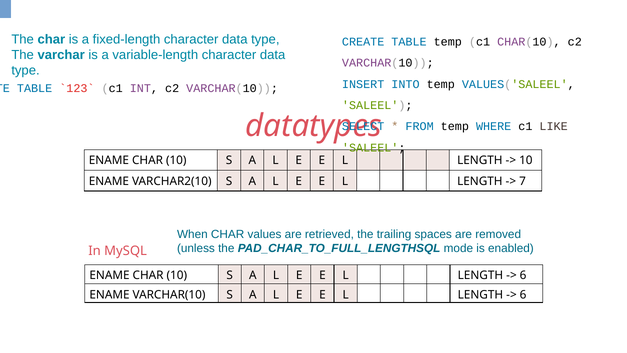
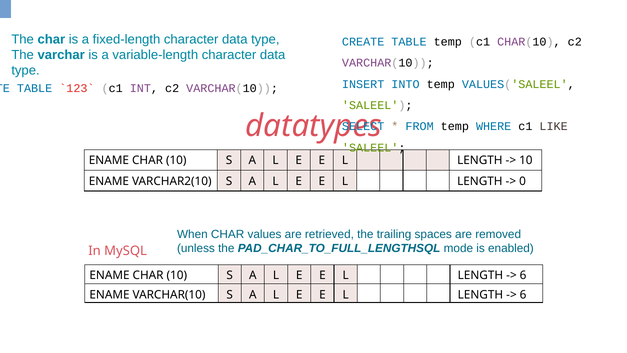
7: 7 -> 0
